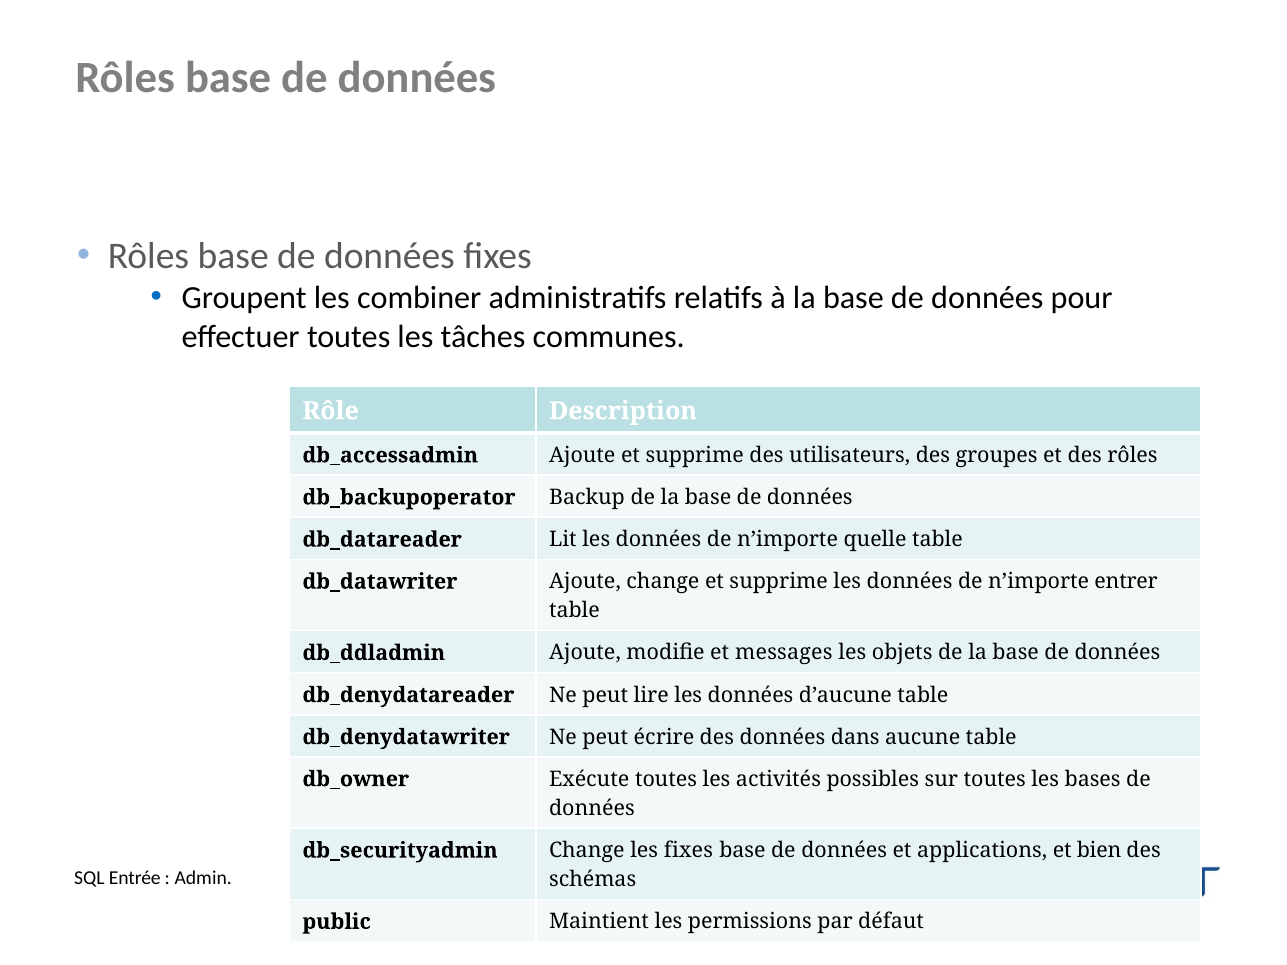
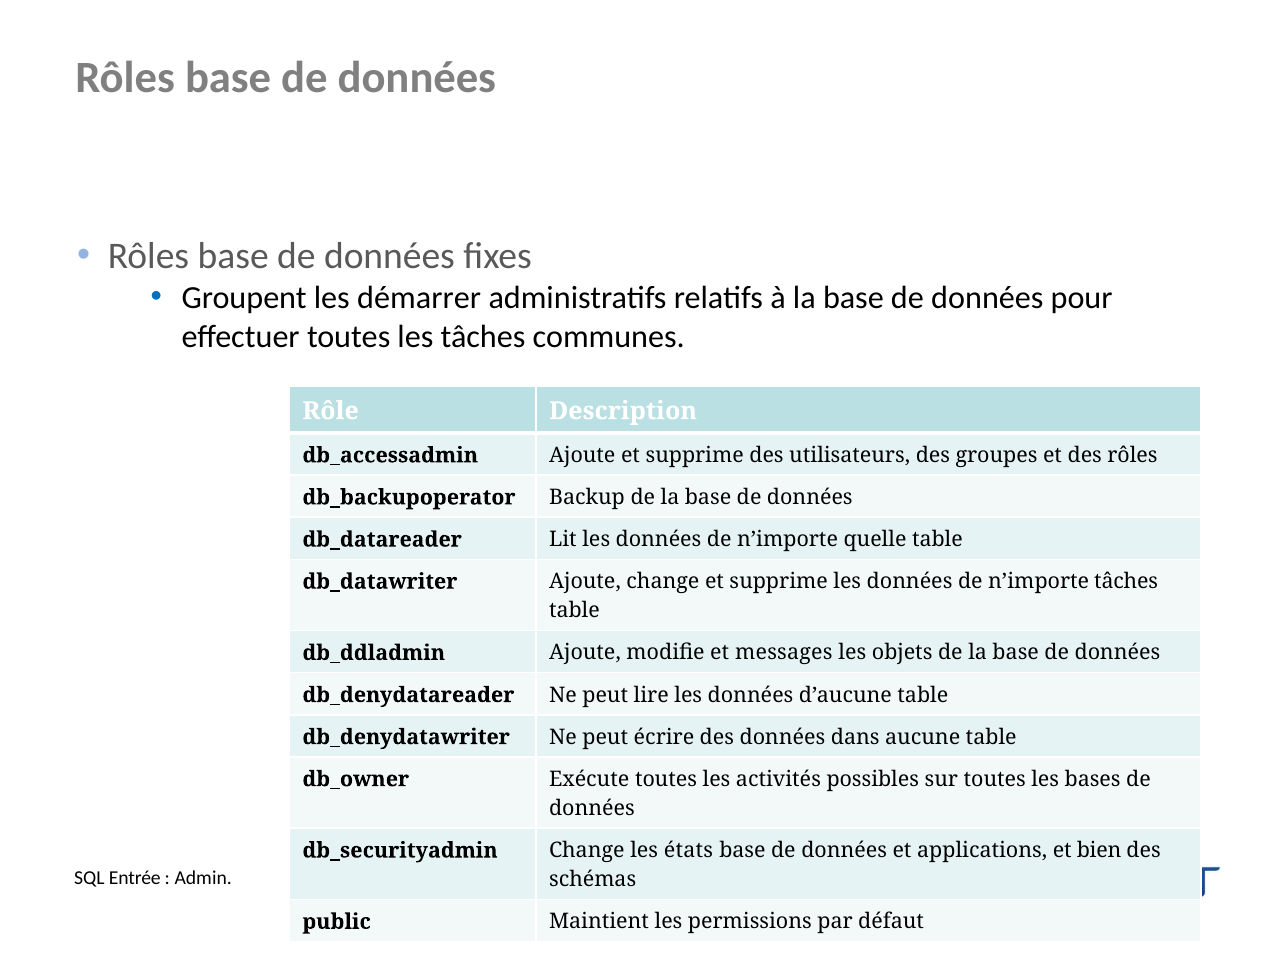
combiner: combiner -> démarrer
n’importe entrer: entrer -> tâches
les fixes: fixes -> états
